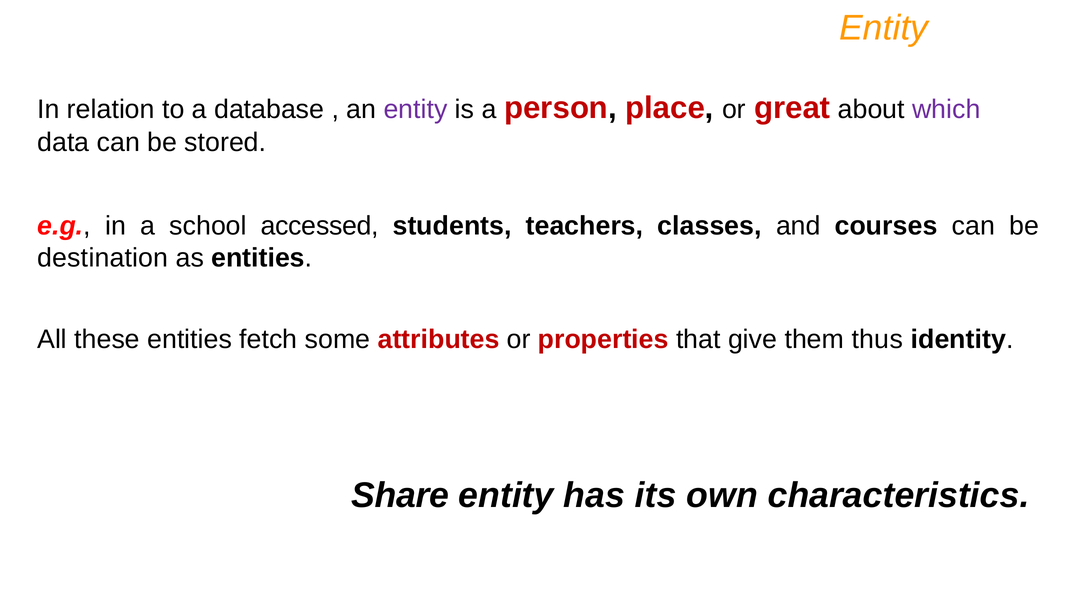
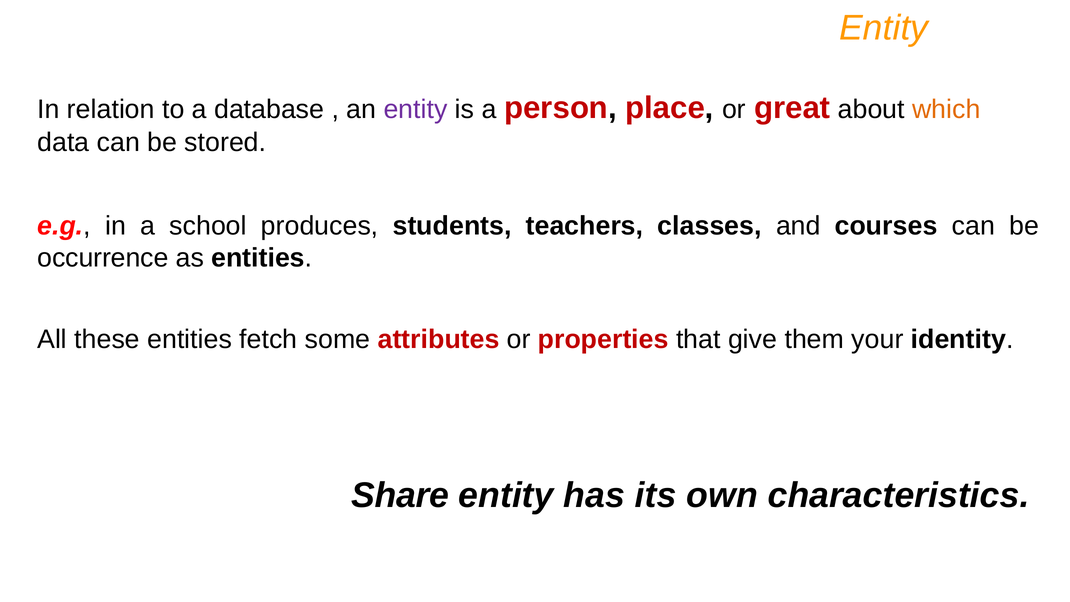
which colour: purple -> orange
accessed: accessed -> produces
destination: destination -> occurrence
thus: thus -> your
